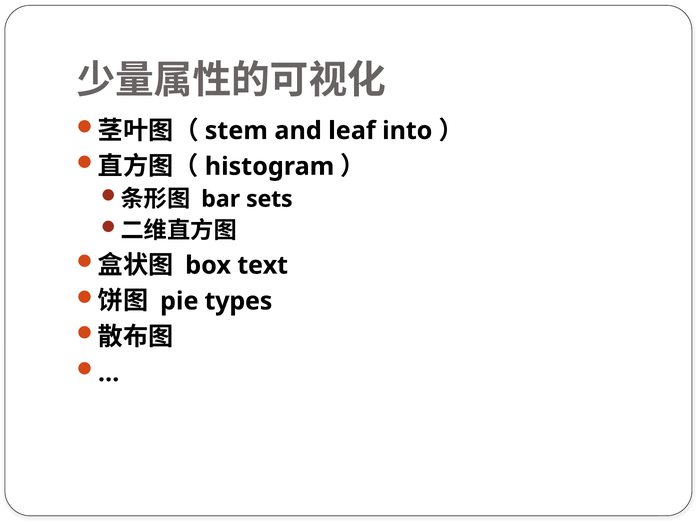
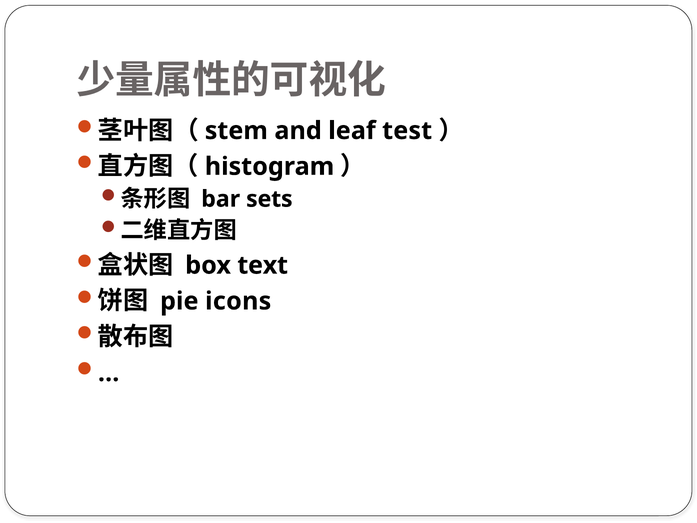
into: into -> test
types: types -> icons
